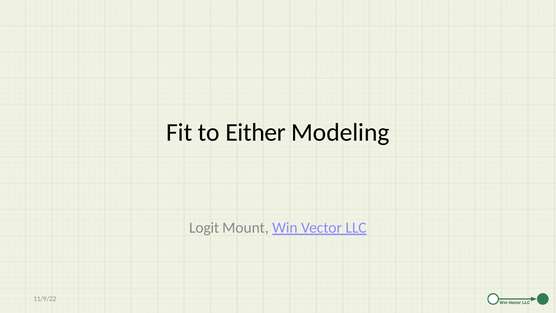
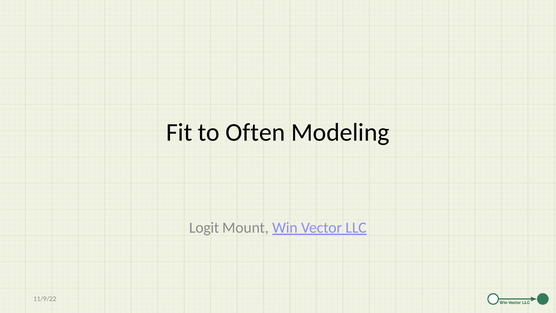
Either: Either -> Often
